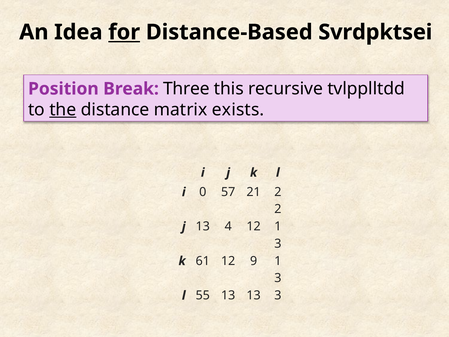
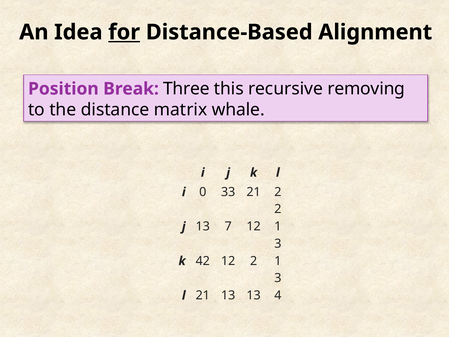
Svrdpktsei: Svrdpktsei -> Alignment
tvlpplltdd: tvlpplltdd -> removing
the underline: present -> none
exists: exists -> whale
57: 57 -> 33
4: 4 -> 7
61: 61 -> 42
12 9: 9 -> 2
l 55: 55 -> 21
13 3: 3 -> 4
